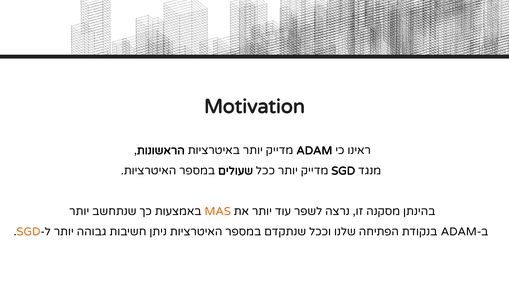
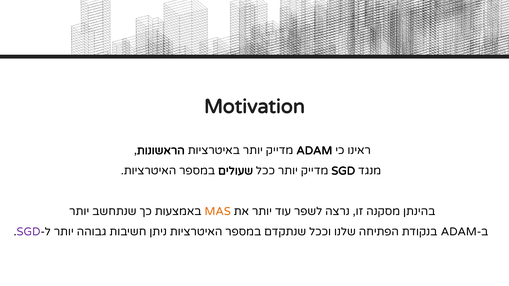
SGD at (29, 232) colour: orange -> purple
